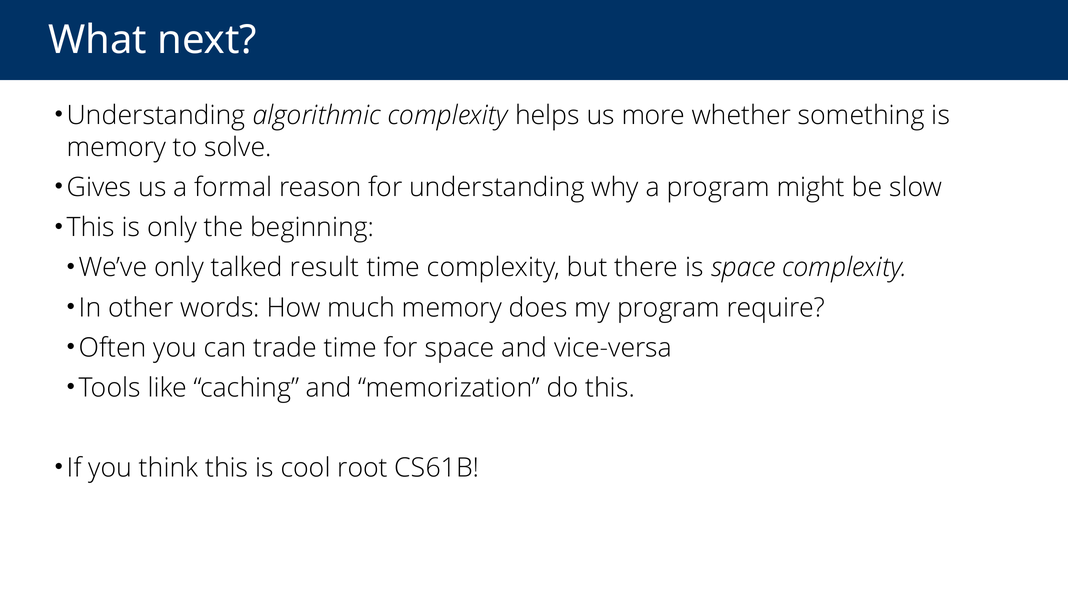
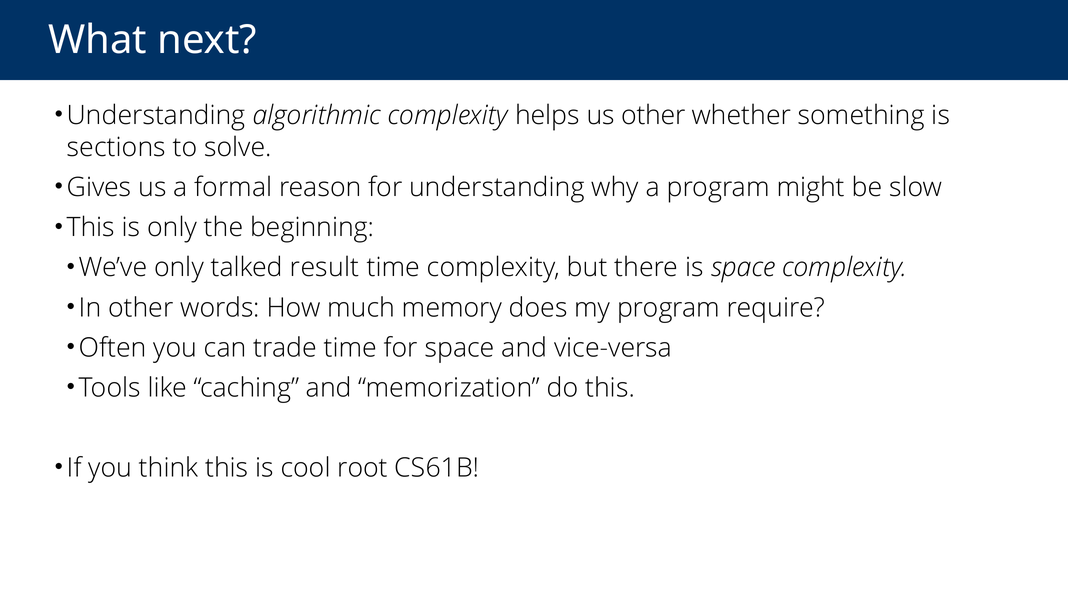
us more: more -> other
memory at (116, 147): memory -> sections
